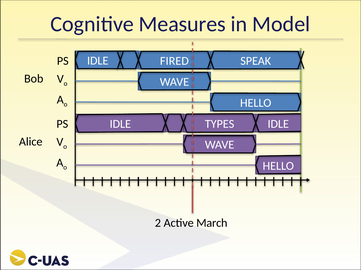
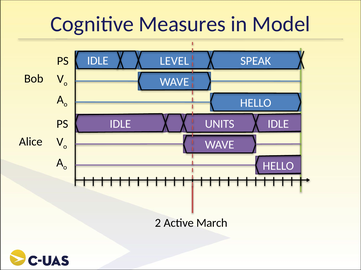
FIRED: FIRED -> LEVEL
TYPES: TYPES -> UNITS
